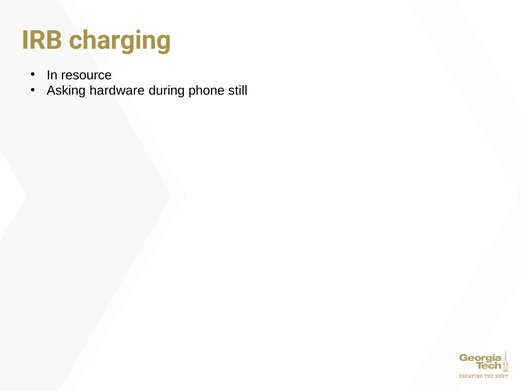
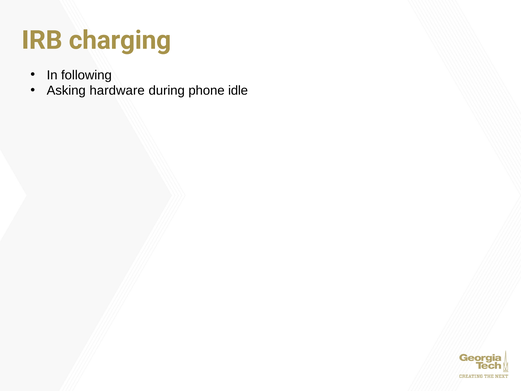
resource: resource -> following
still: still -> idle
